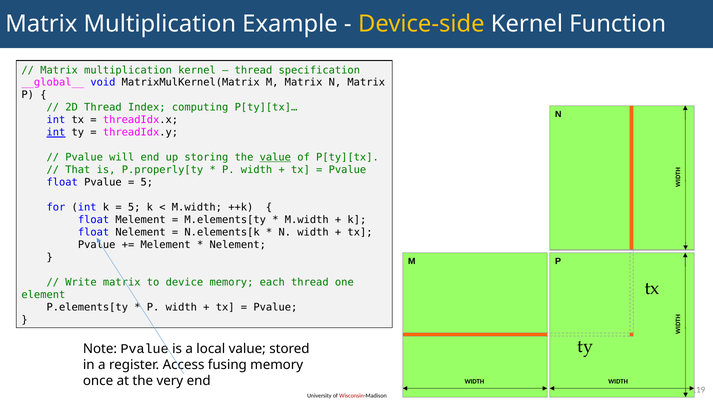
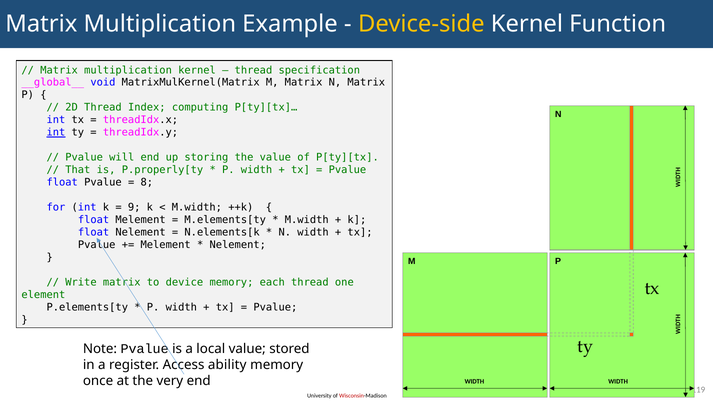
value at (275, 157) underline: present -> none
5 at (147, 182): 5 -> 8
5 at (134, 207): 5 -> 9
fusing: fusing -> ability
